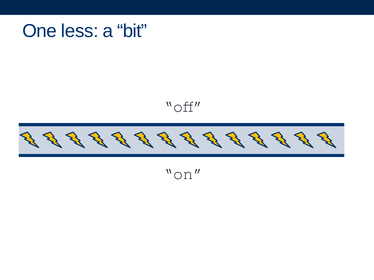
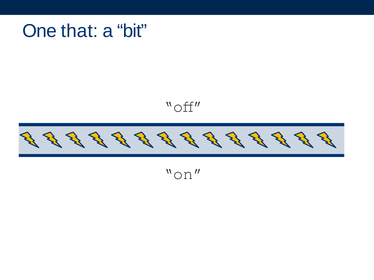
less: less -> that
